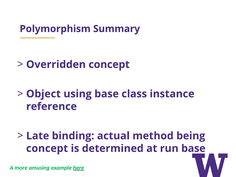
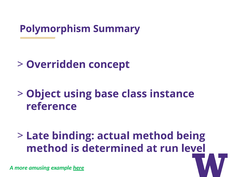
concept at (47, 148): concept -> method
run base: base -> level
